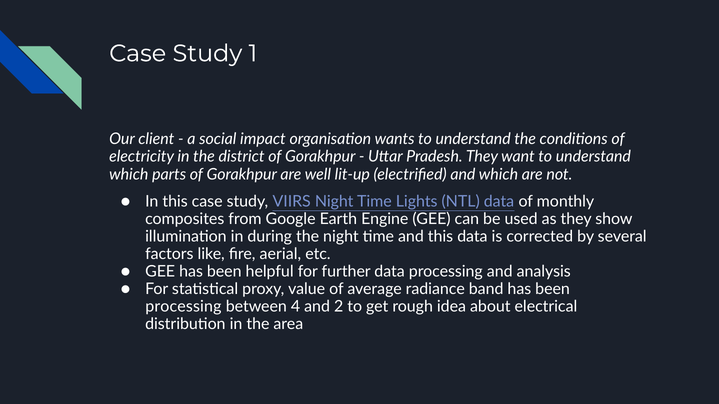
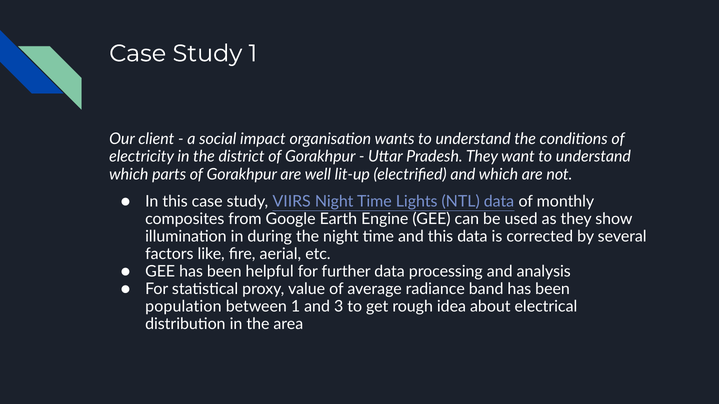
processing at (183, 307): processing -> population
between 4: 4 -> 1
2: 2 -> 3
